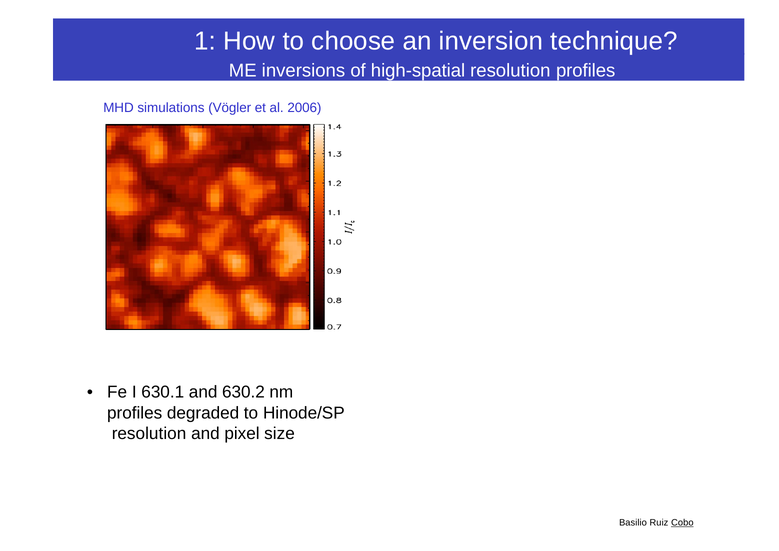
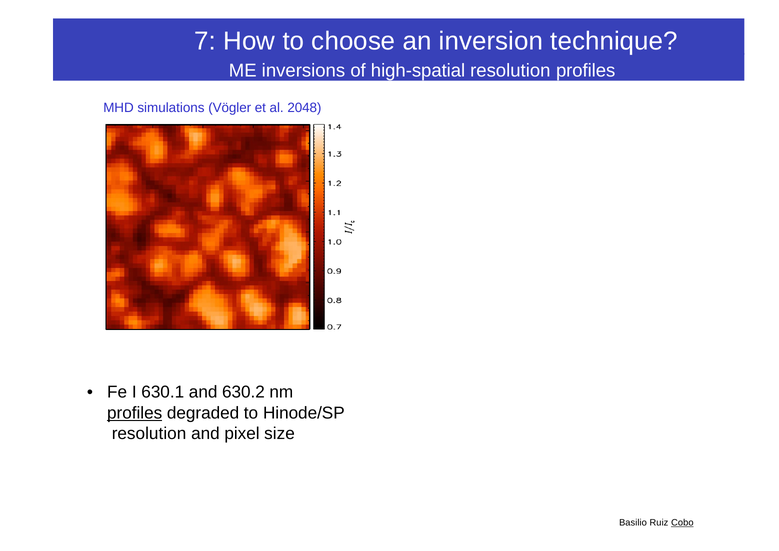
1: 1 -> 7
2006: 2006 -> 2048
profiles at (135, 413) underline: none -> present
